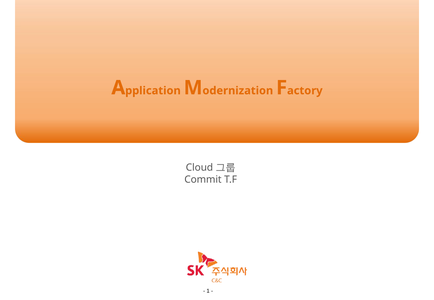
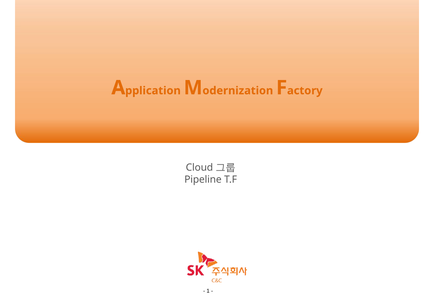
Commit: Commit -> Pipeline
